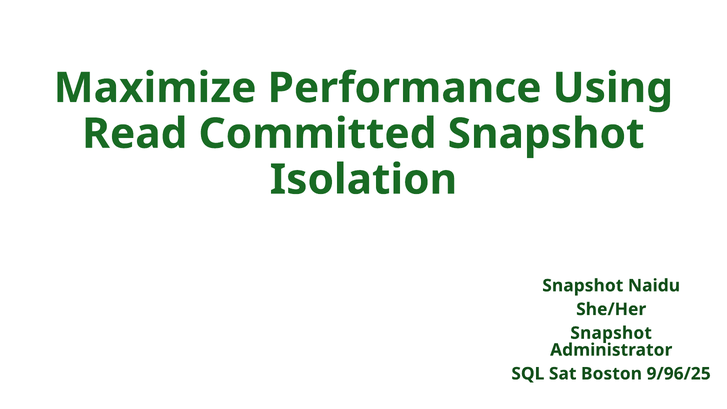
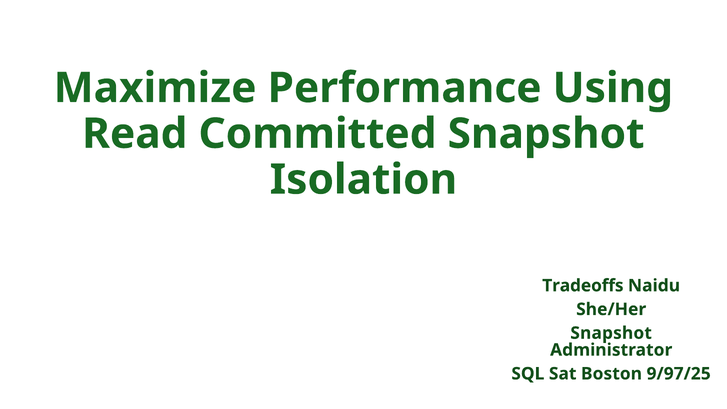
Snapshot at (583, 286): Snapshot -> Tradeoffs
9/96/25: 9/96/25 -> 9/97/25
